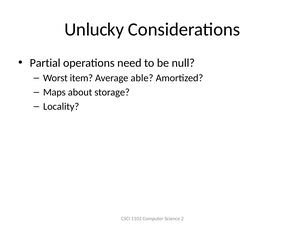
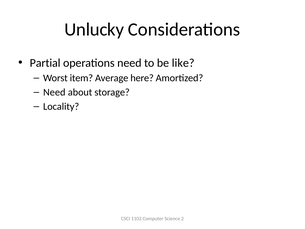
null: null -> like
able: able -> here
Maps at (54, 92): Maps -> Need
